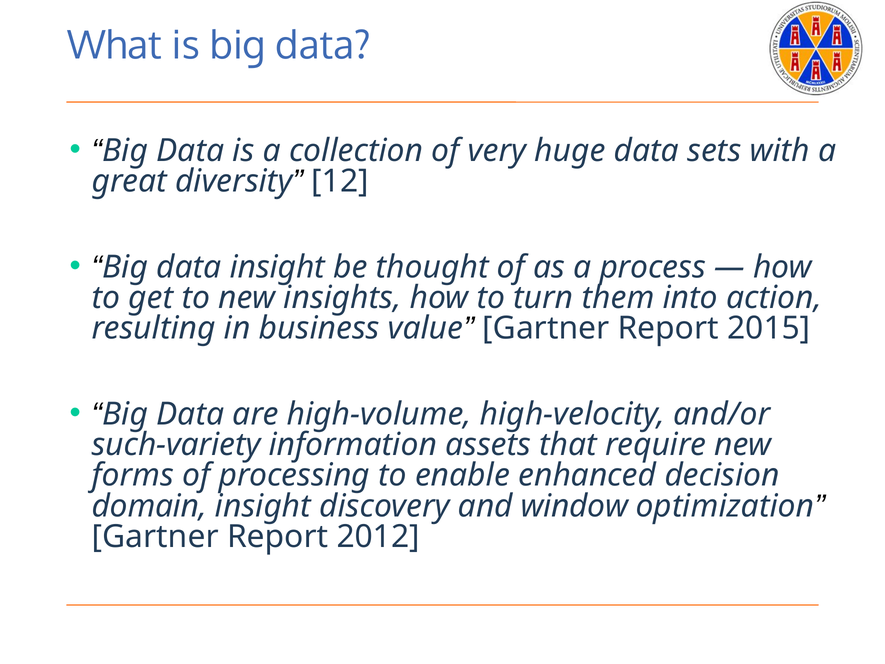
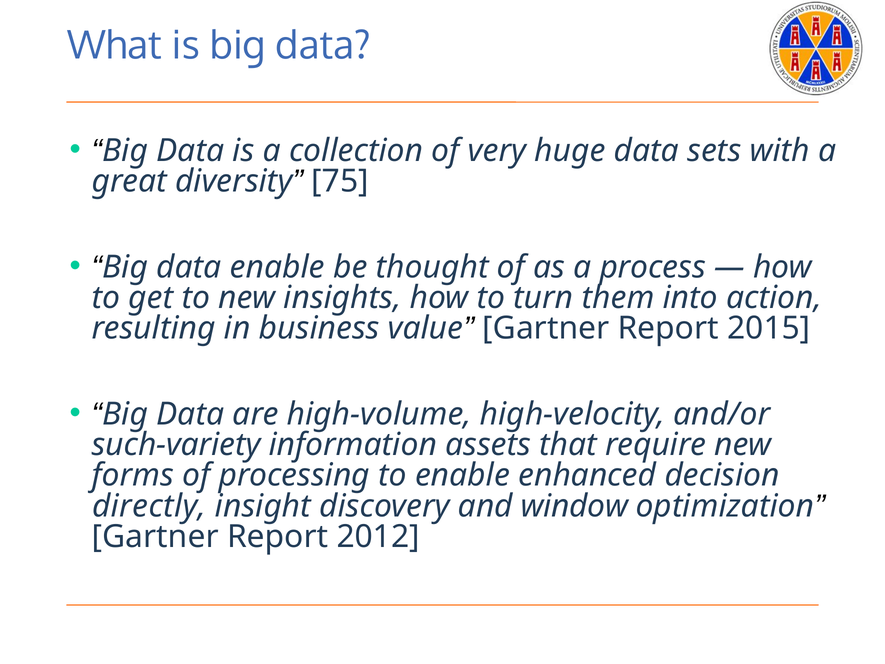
12: 12 -> 75
data insight: insight -> enable
domain: domain -> directly
